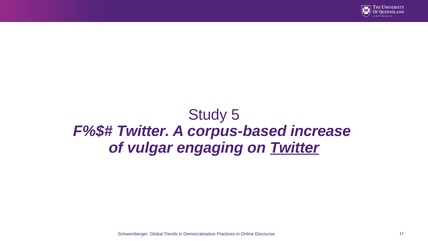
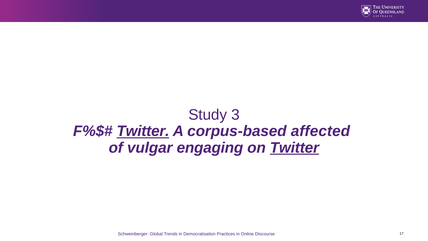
5: 5 -> 3
Twitter at (143, 131) underline: none -> present
increase: increase -> affected
